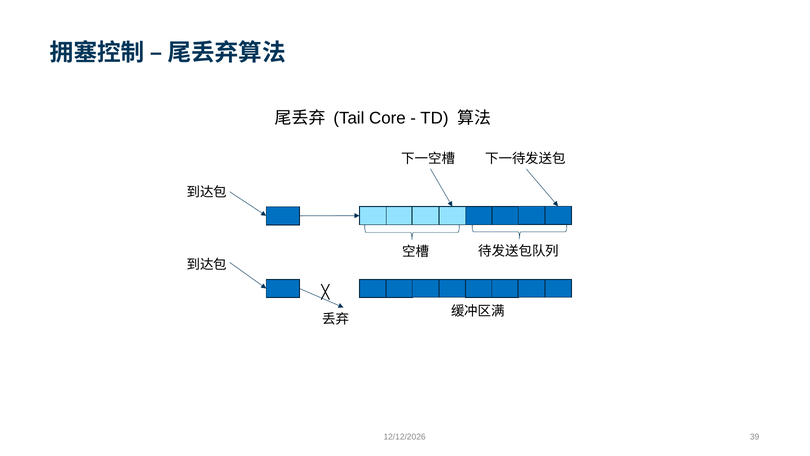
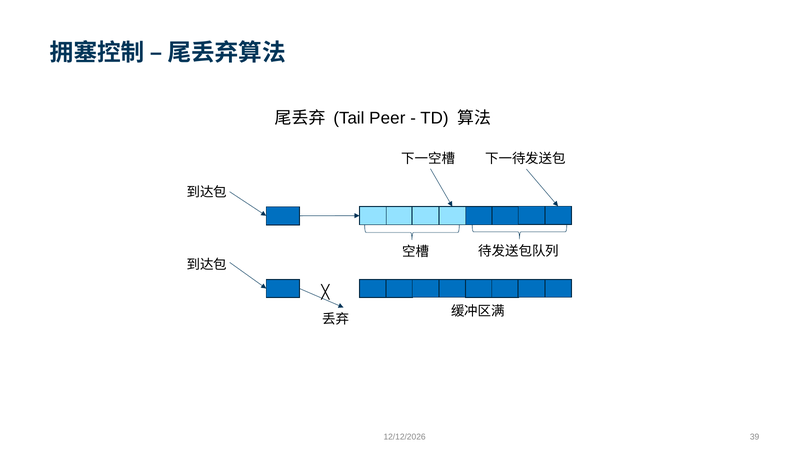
Core: Core -> Peer
